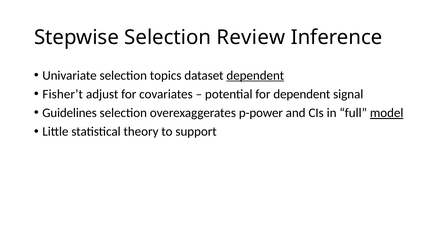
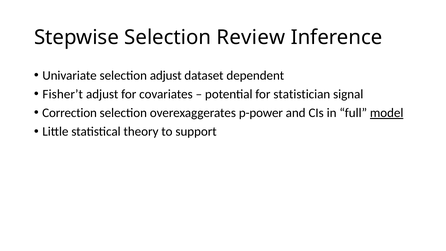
selection topics: topics -> adjust
dependent at (255, 75) underline: present -> none
for dependent: dependent -> statistician
Guidelines: Guidelines -> Correction
